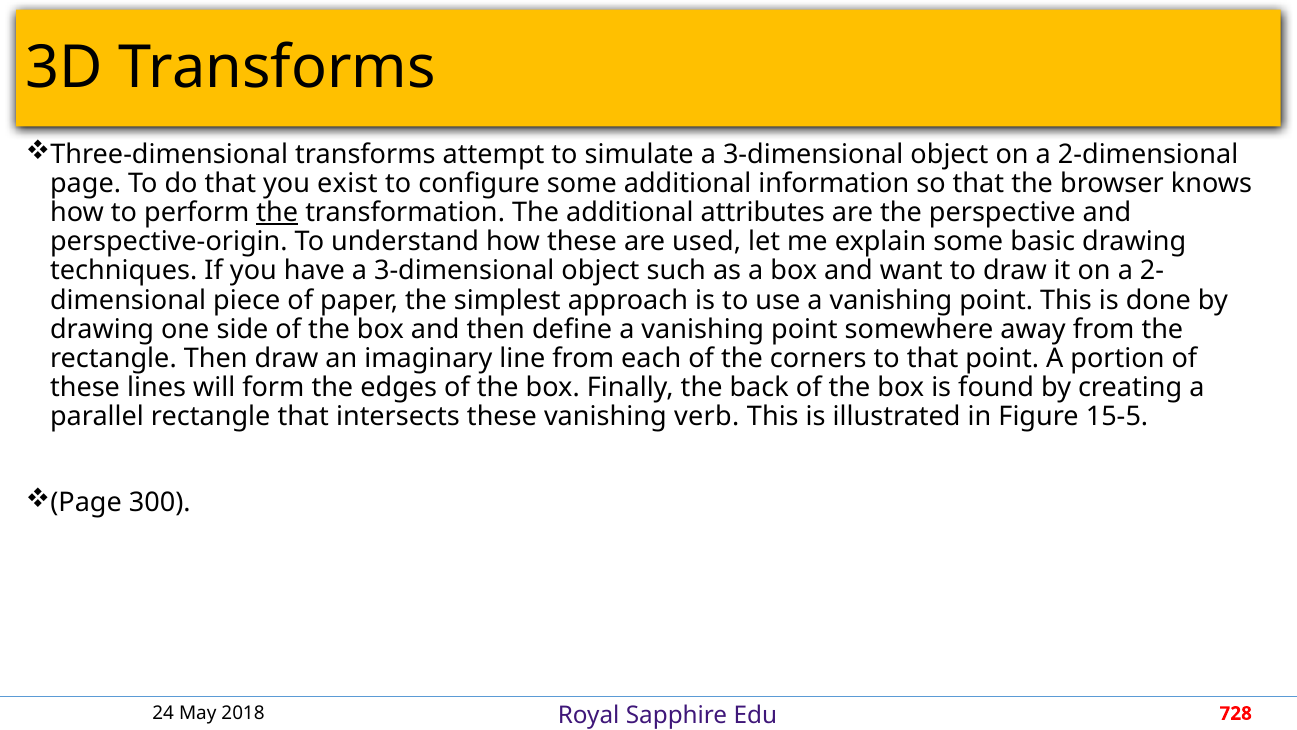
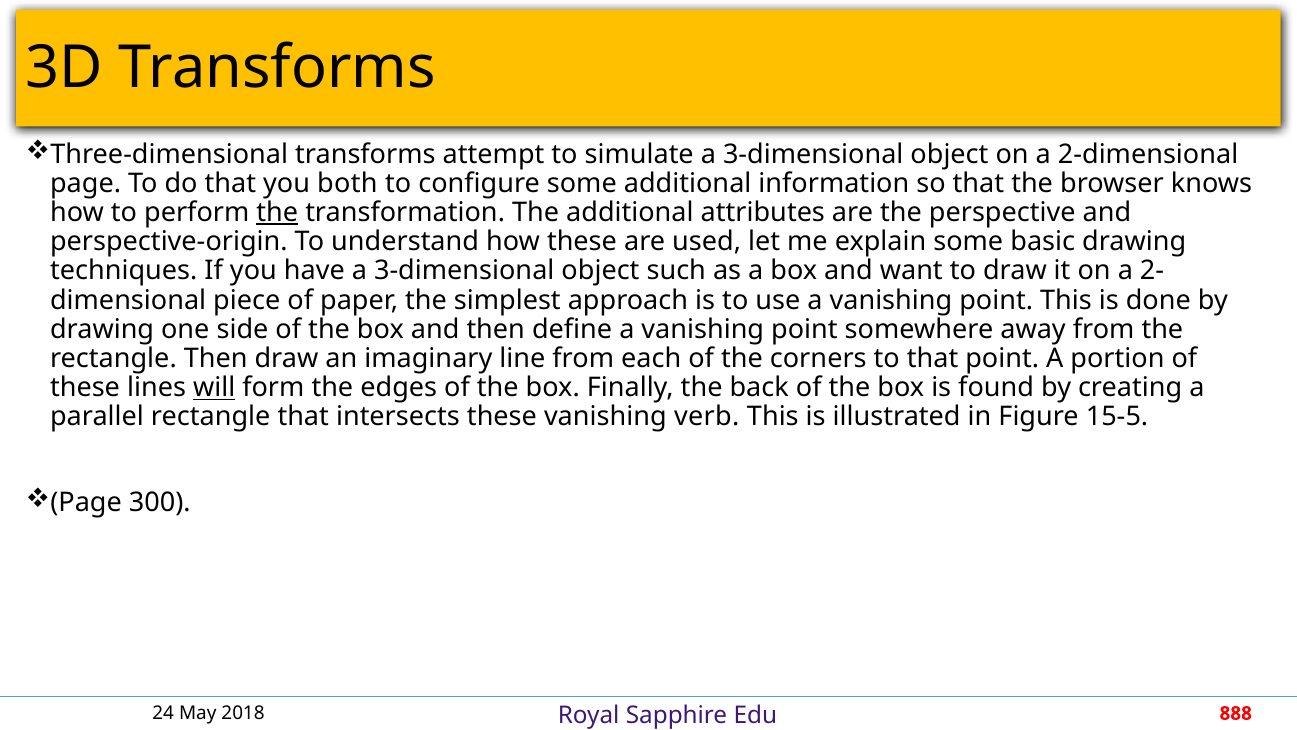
exist: exist -> both
will underline: none -> present
728: 728 -> 888
